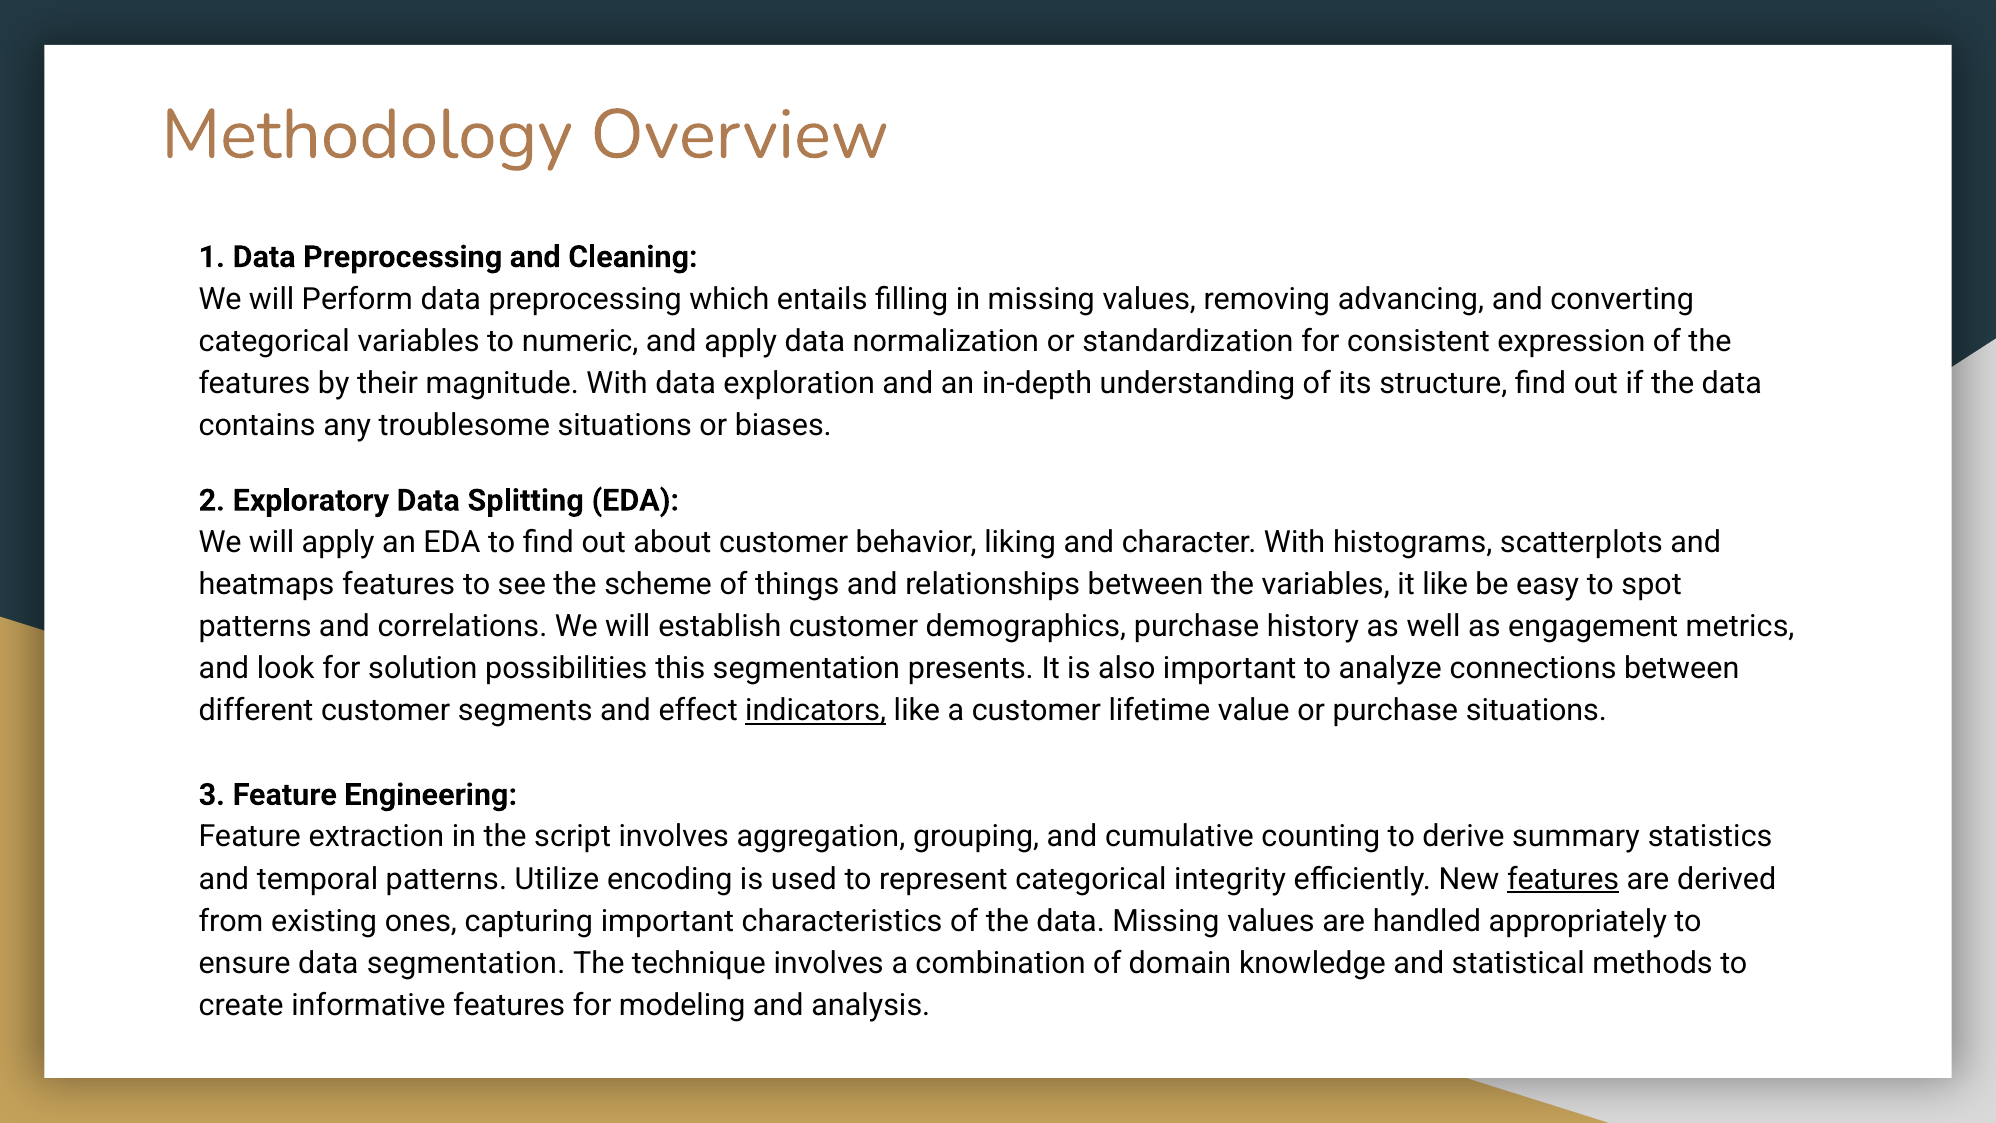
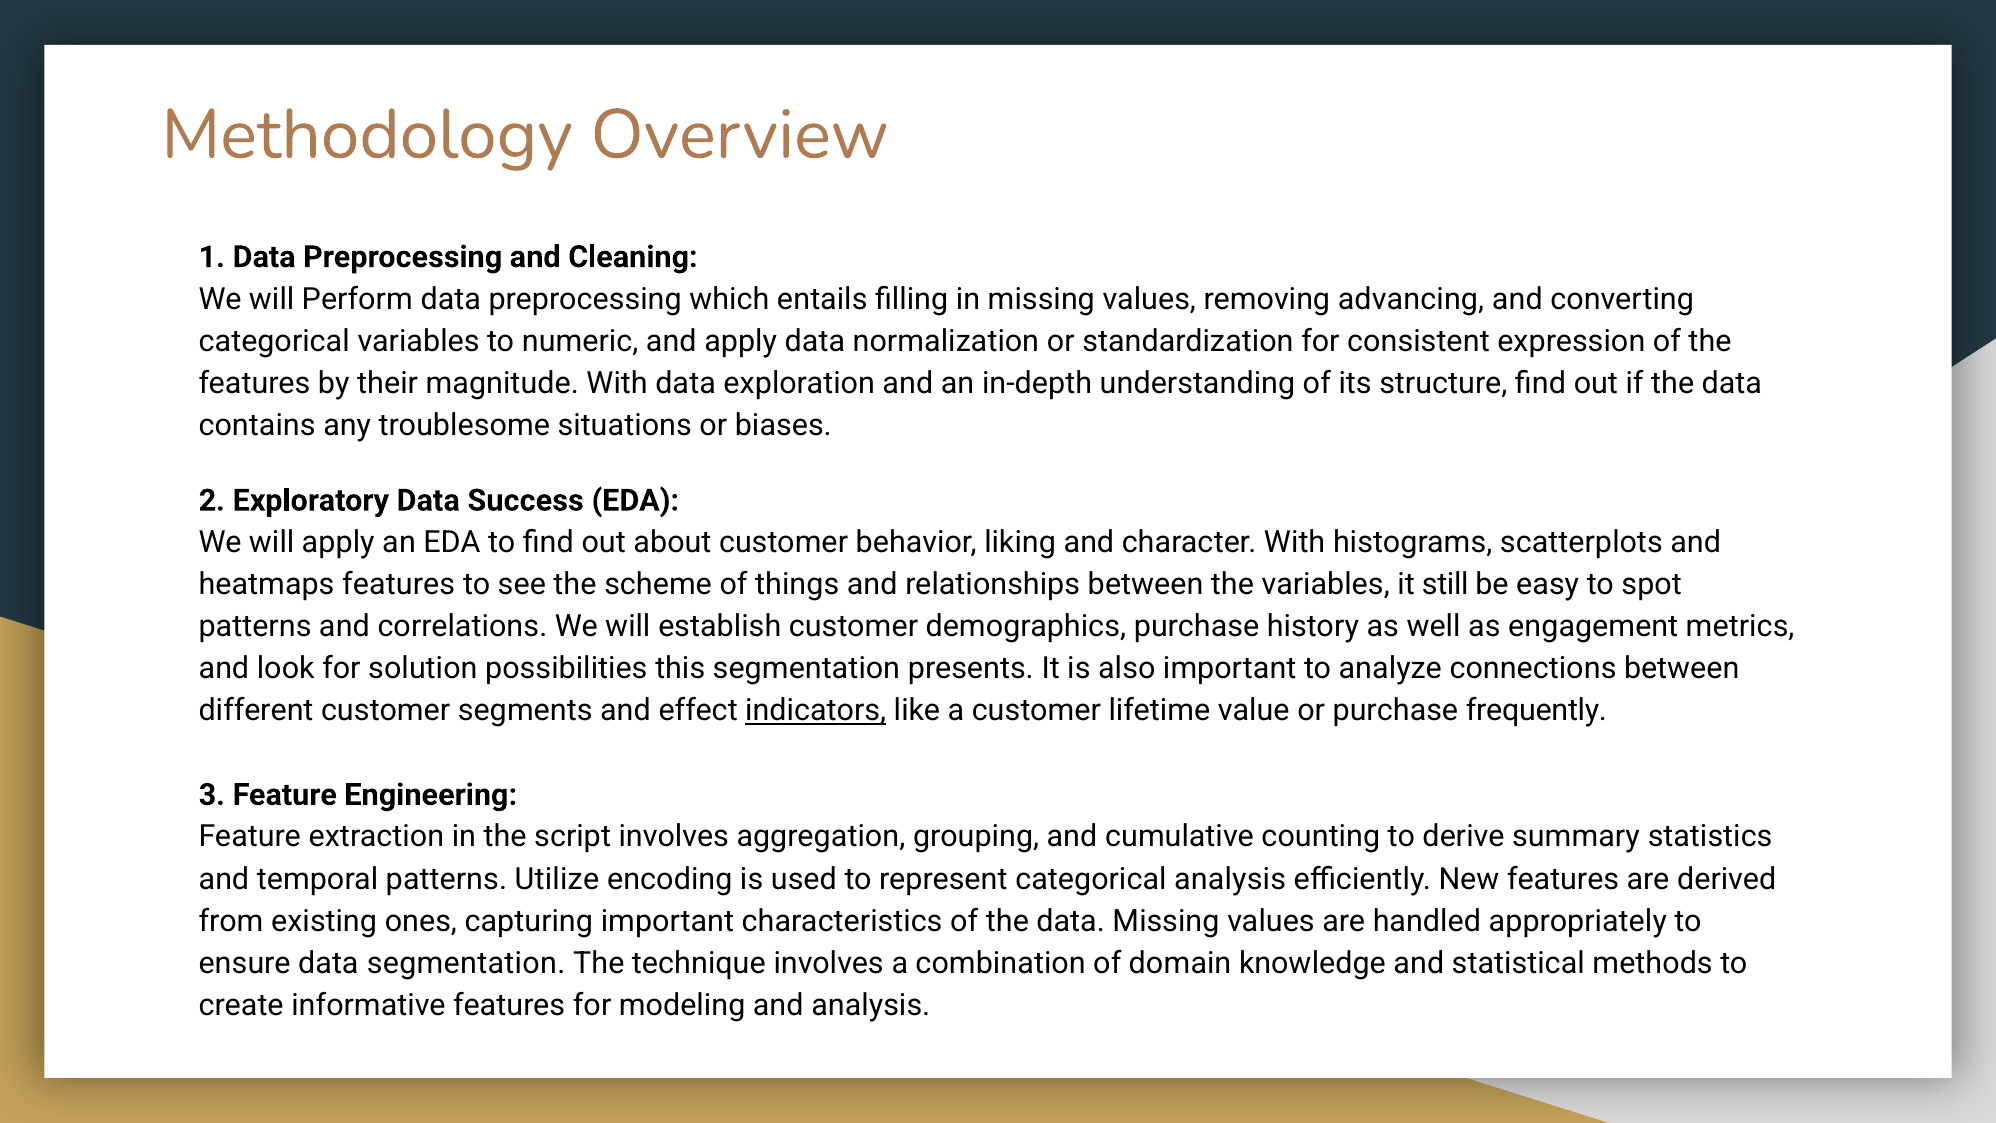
Splitting: Splitting -> Success
it like: like -> still
purchase situations: situations -> frequently
categorical integrity: integrity -> analysis
features at (1563, 879) underline: present -> none
